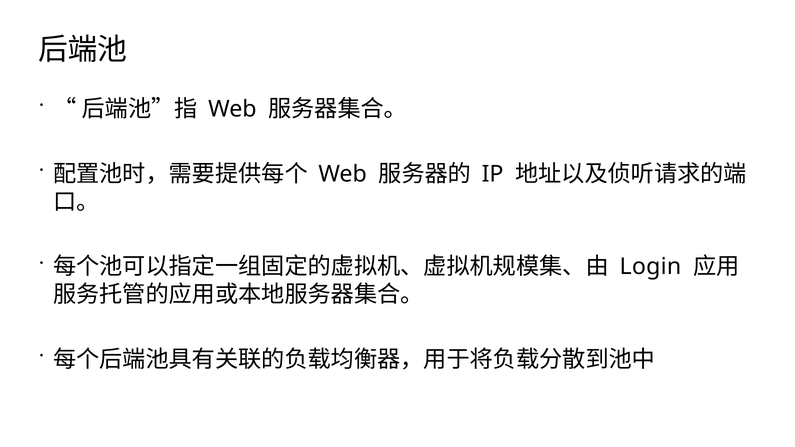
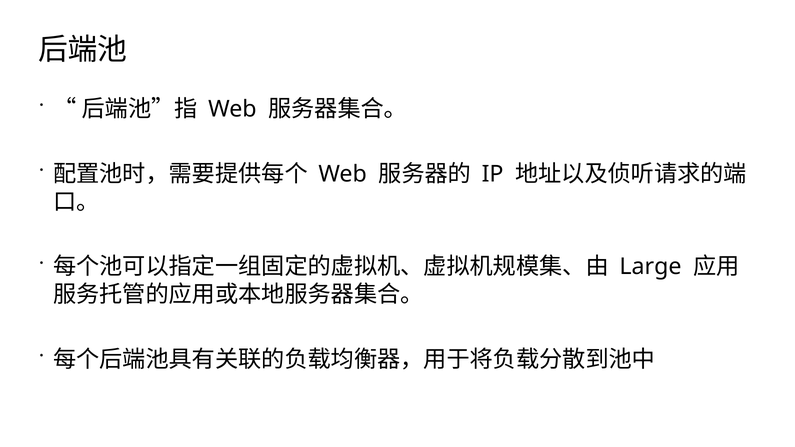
Login: Login -> Large
